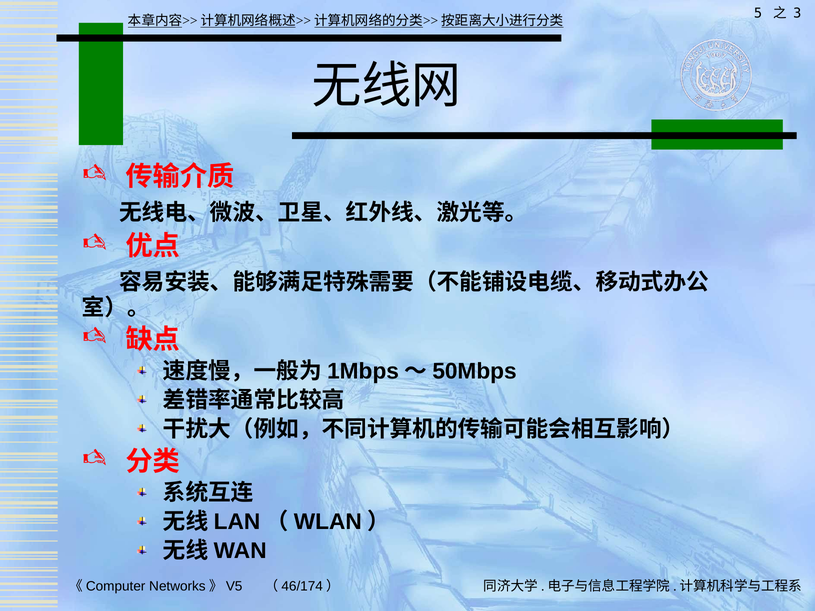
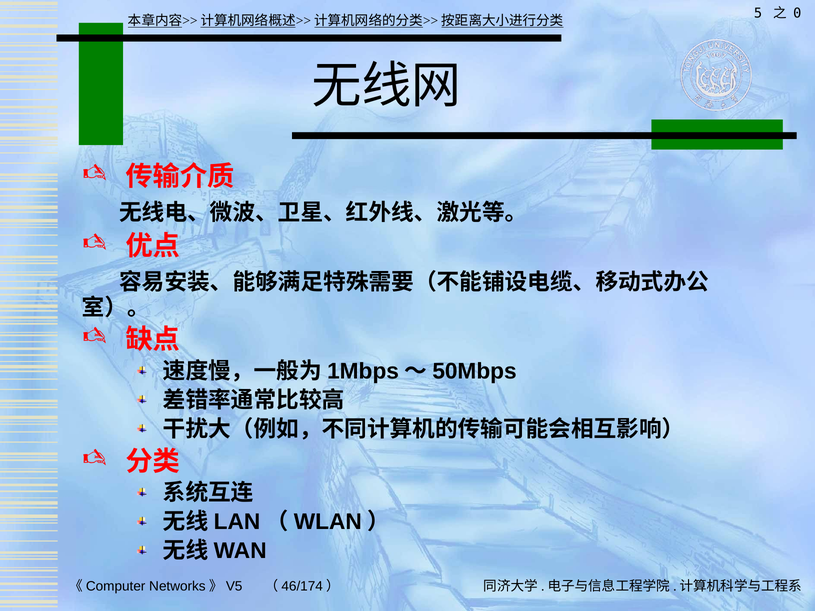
3: 3 -> 0
